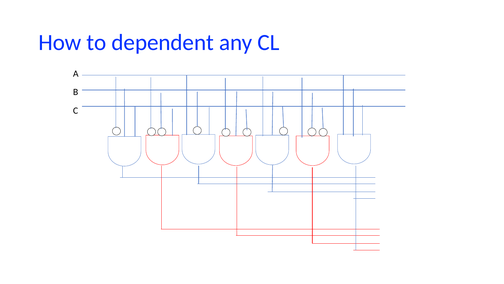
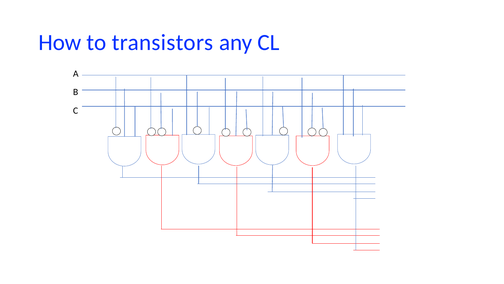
dependent: dependent -> transistors
